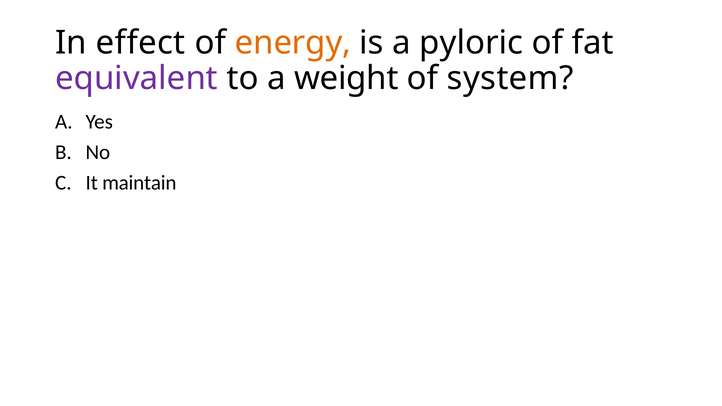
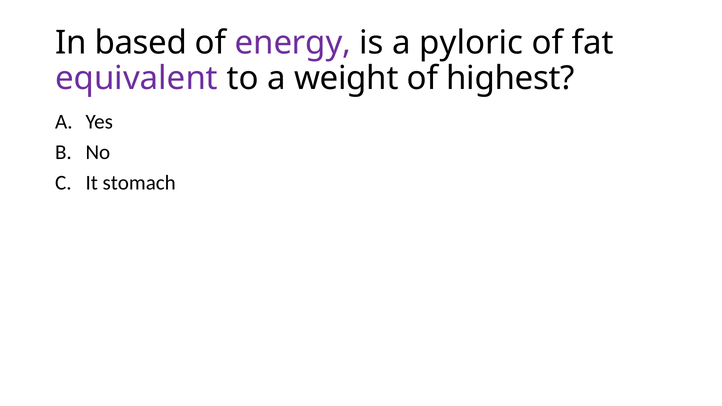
effect: effect -> based
energy colour: orange -> purple
system: system -> highest
maintain: maintain -> stomach
